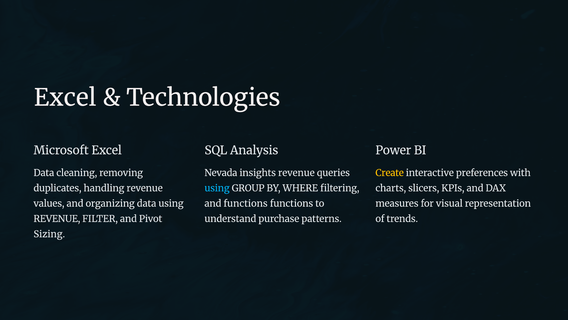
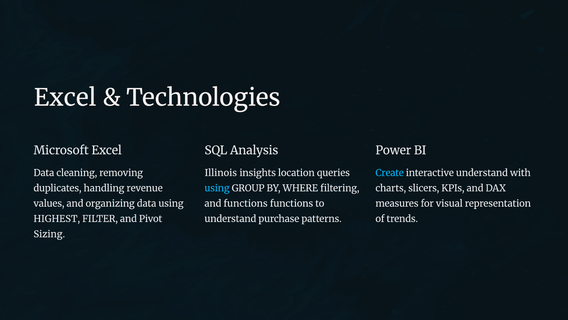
Nevada: Nevada -> Illinois
insights revenue: revenue -> location
Create colour: yellow -> light blue
interactive preferences: preferences -> understand
REVENUE at (57, 219): REVENUE -> HIGHEST
